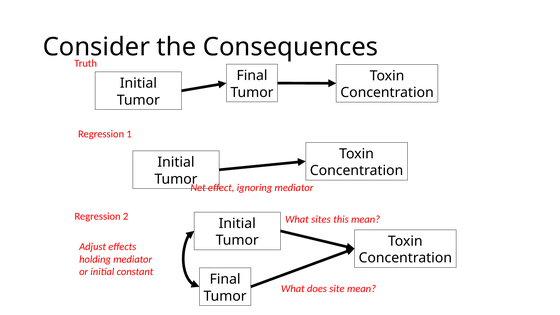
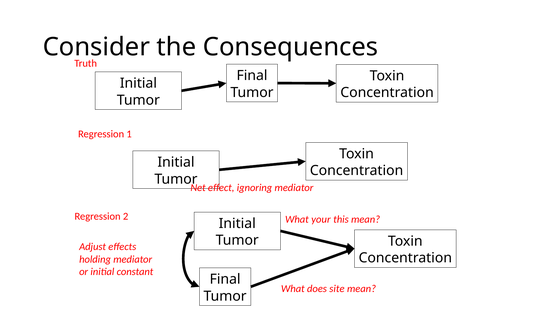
sites: sites -> your
